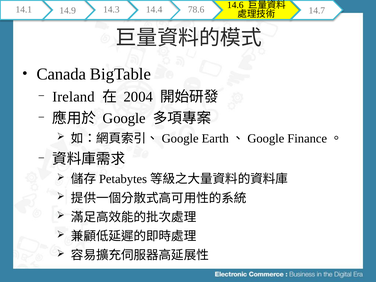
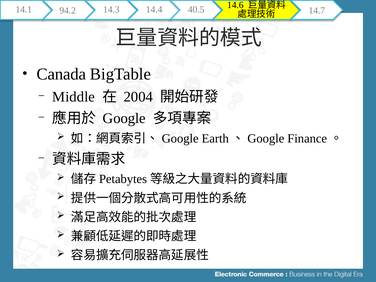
14.9: 14.9 -> 94.2
78.6: 78.6 -> 40.5
Ireland: Ireland -> Middle
